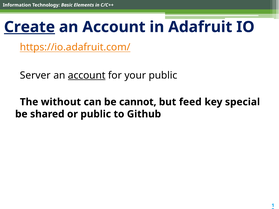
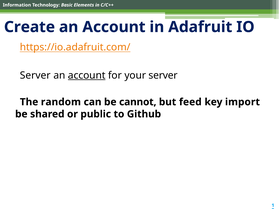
Create underline: present -> none
your public: public -> server
without: without -> random
special: special -> import
